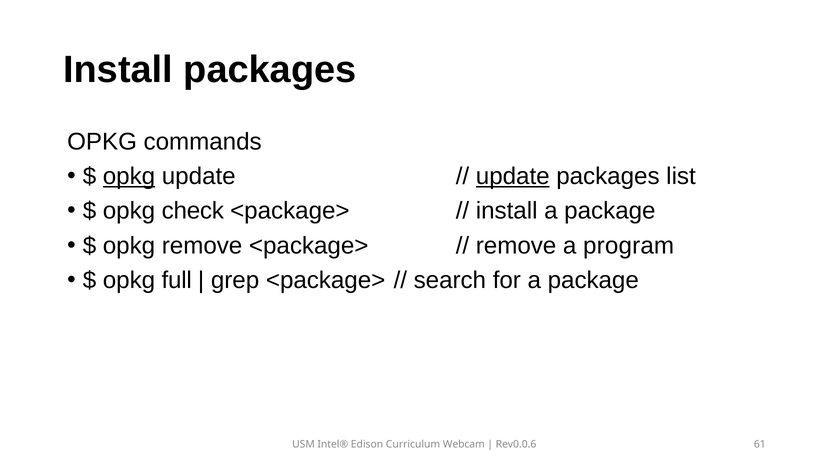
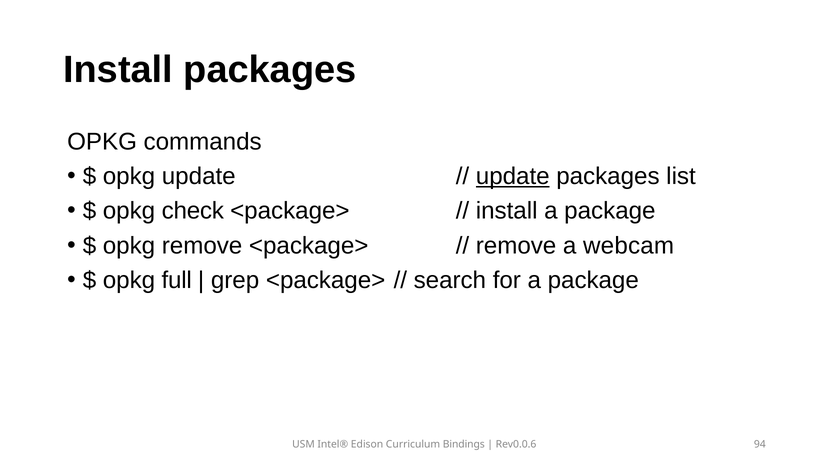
opkg at (129, 176) underline: present -> none
program: program -> webcam
Webcam: Webcam -> Bindings
61: 61 -> 94
